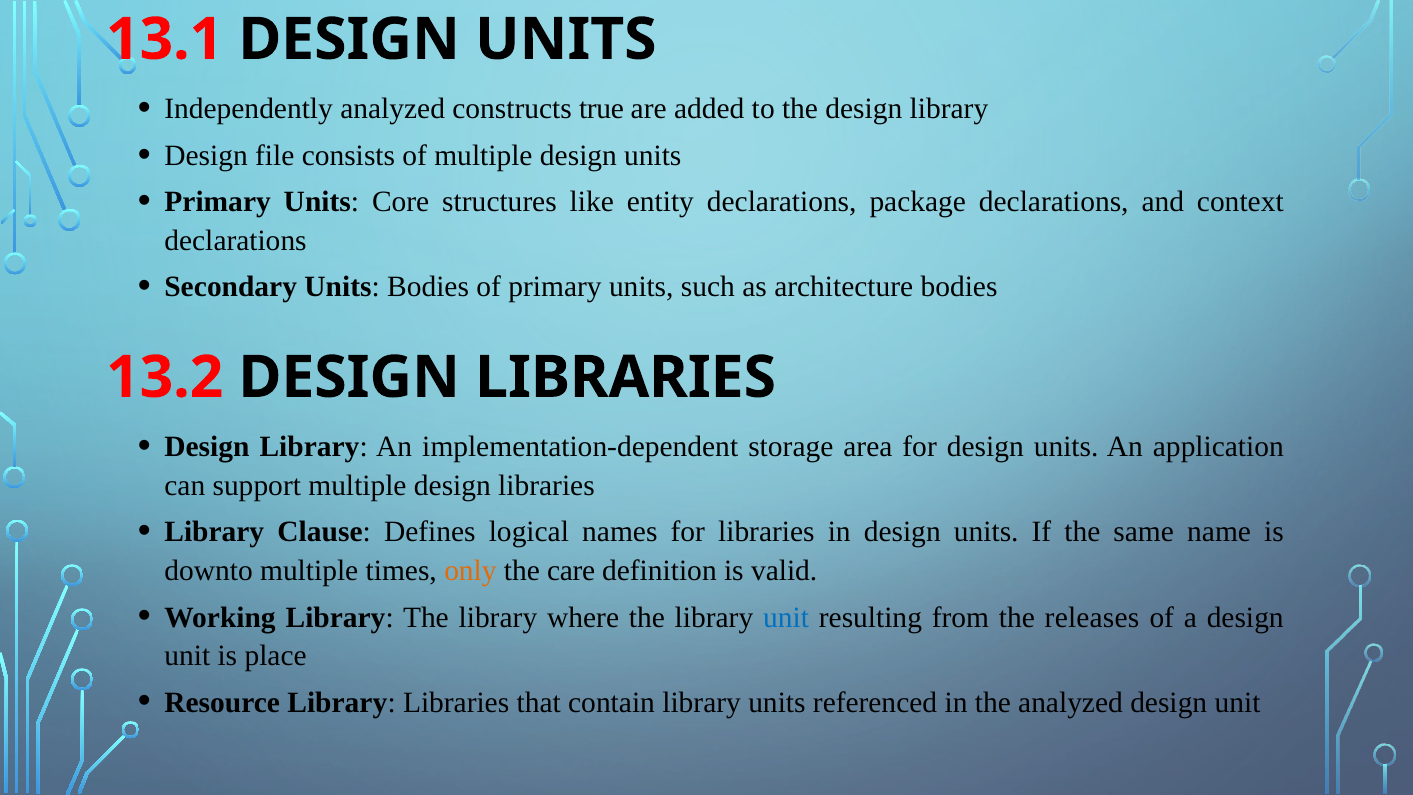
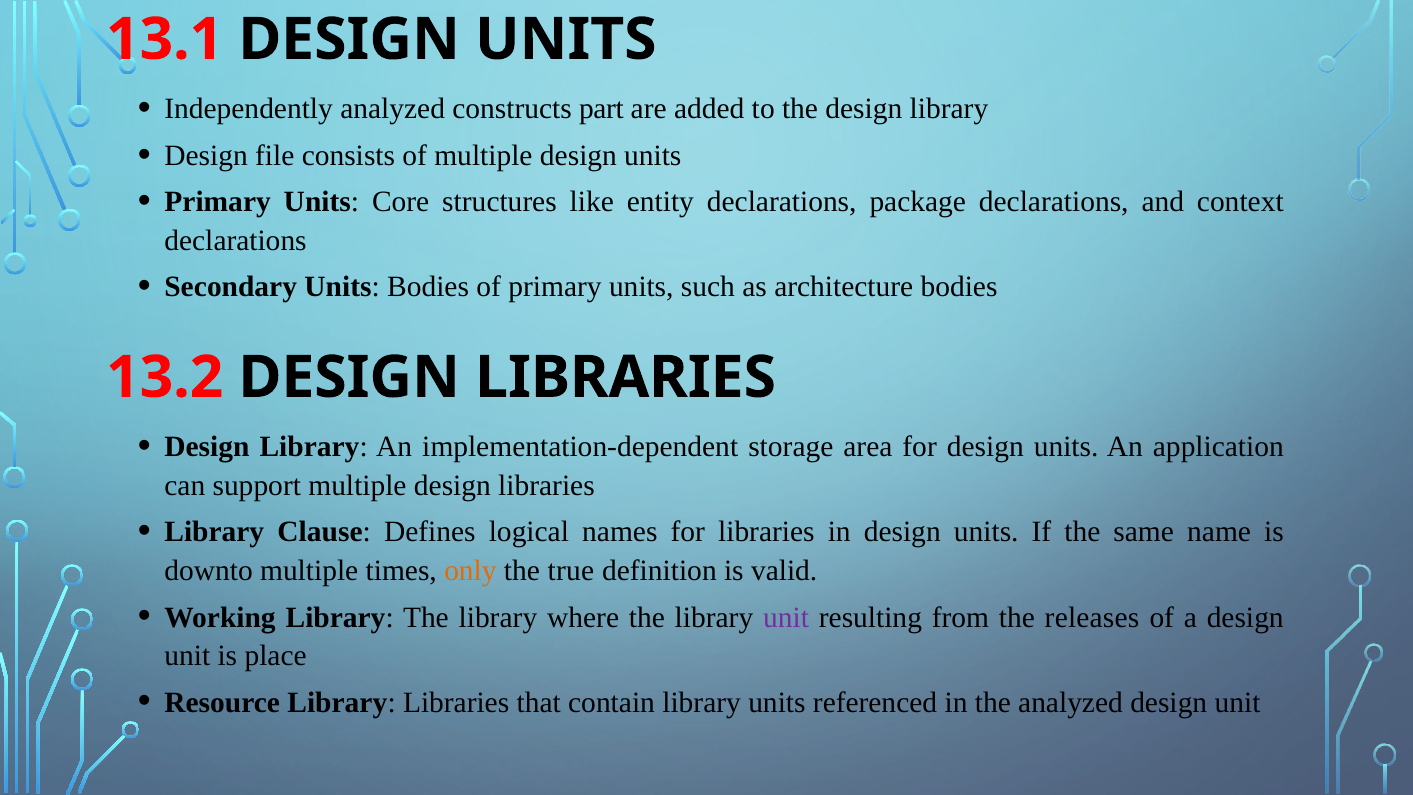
true: true -> part
care: care -> true
unit at (786, 617) colour: blue -> purple
